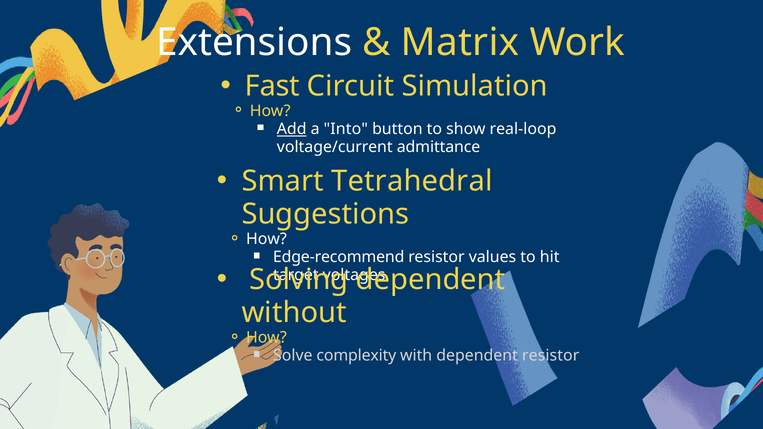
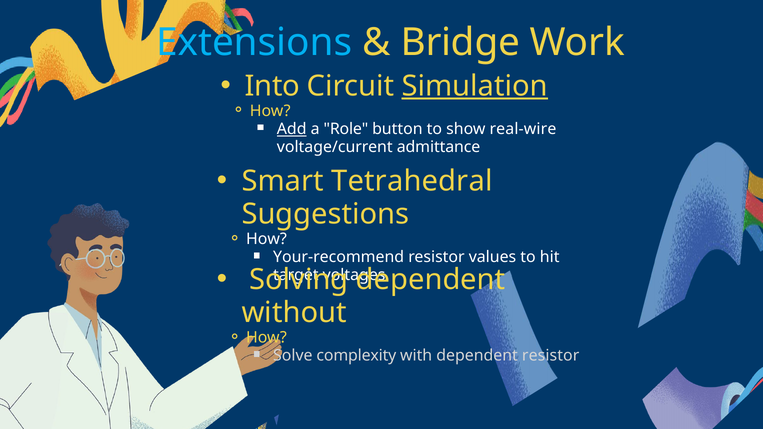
Extensions colour: white -> light blue
Matrix: Matrix -> Bridge
Fast: Fast -> Into
Simulation underline: none -> present
Into: Into -> Role
real-loop: real-loop -> real-wire
Edge-recommend: Edge-recommend -> Your-recommend
